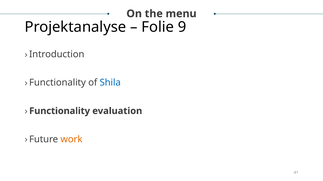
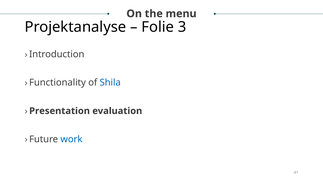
9: 9 -> 3
Functionality: Functionality -> Presentation
work colour: orange -> blue
